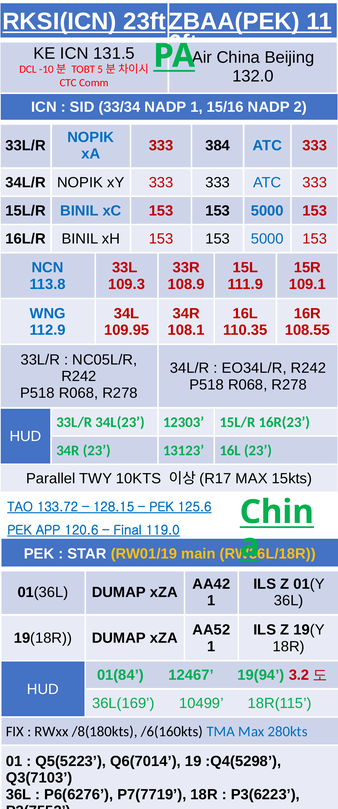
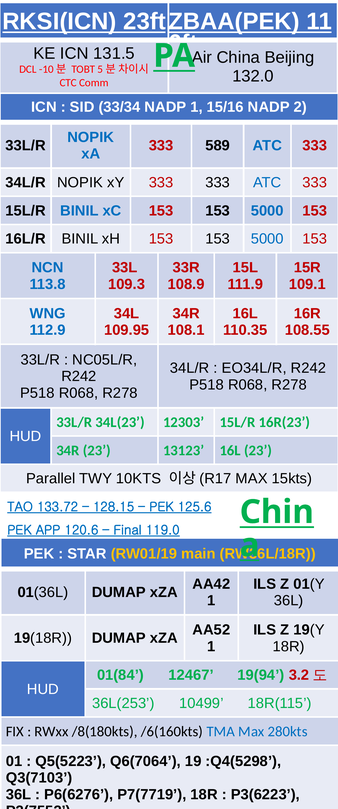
384: 384 -> 589
36L(169: 36L(169 -> 36L(253
Q6(7014: Q6(7014 -> Q6(7064
